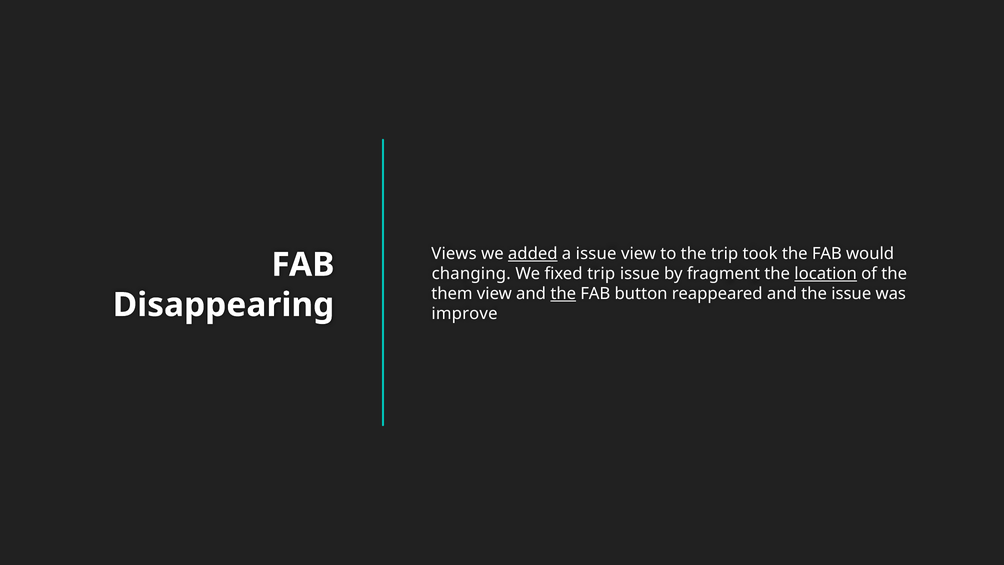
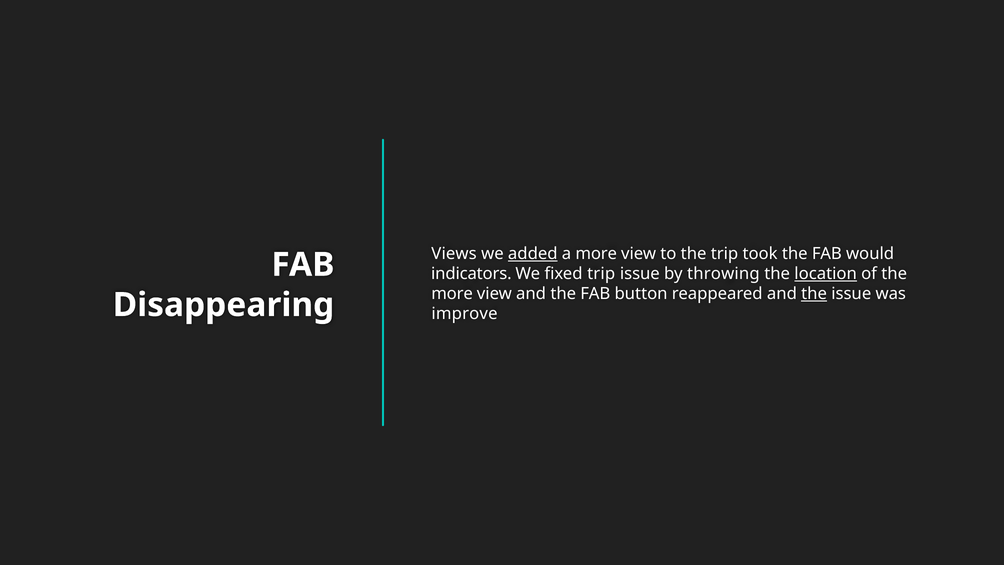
a issue: issue -> more
changing: changing -> indicators
fragment: fragment -> throwing
them at (452, 294): them -> more
the at (563, 294) underline: present -> none
the at (814, 294) underline: none -> present
